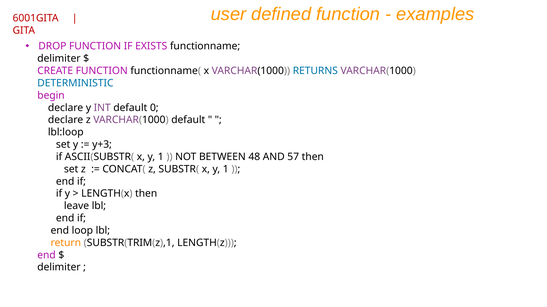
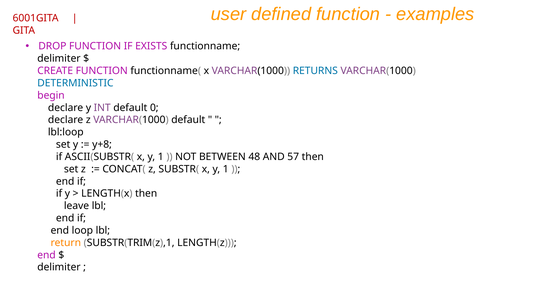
y+3: y+3 -> y+8
